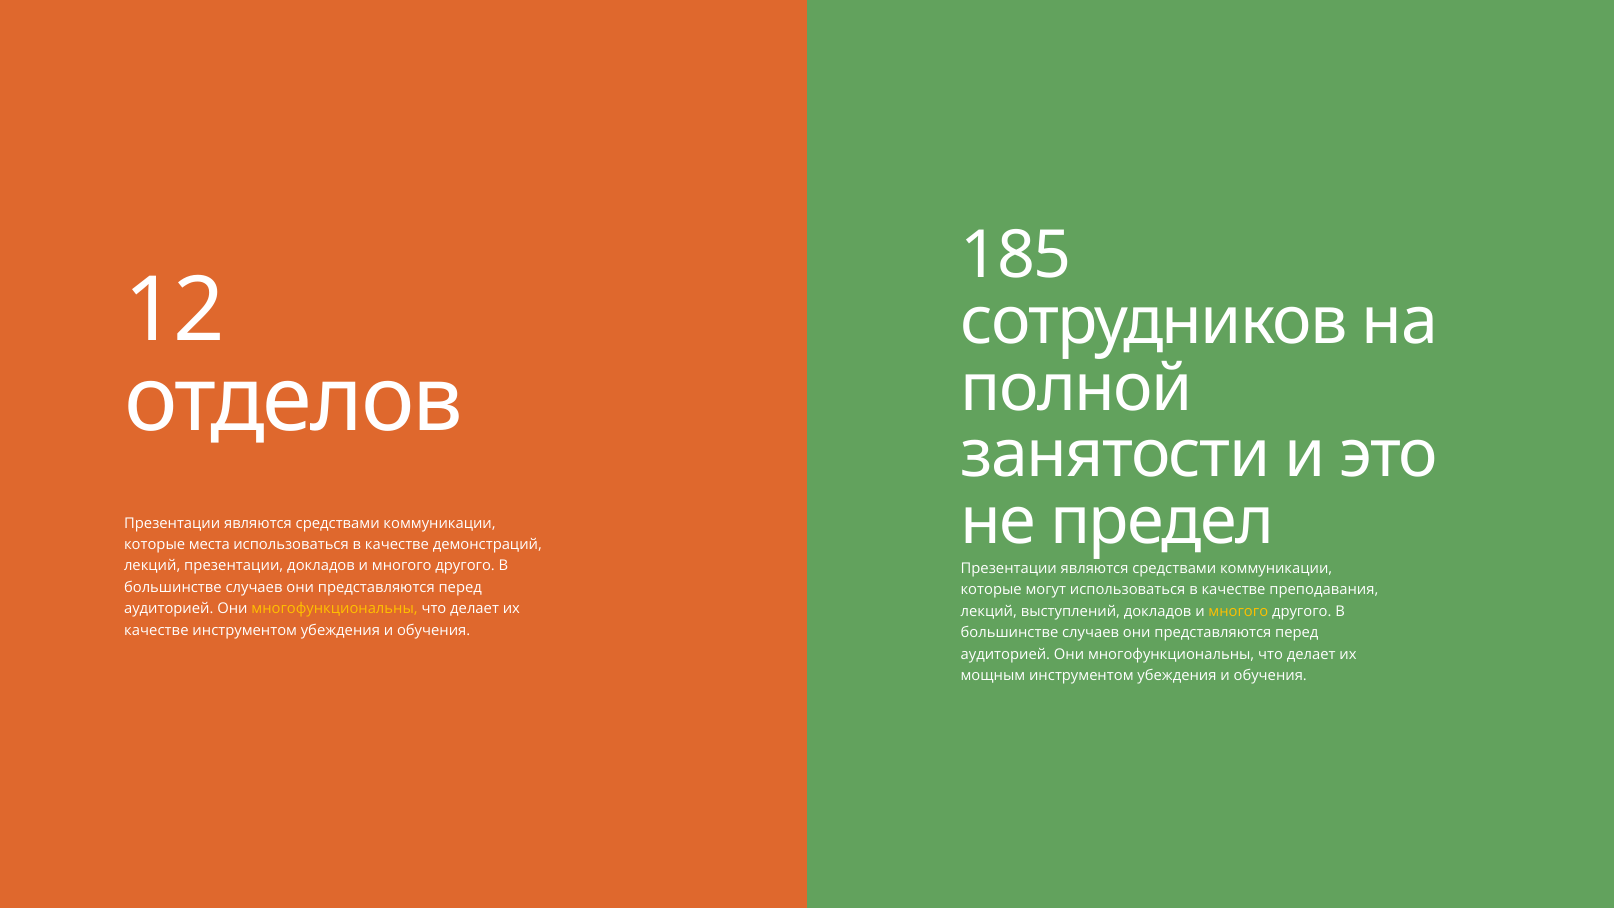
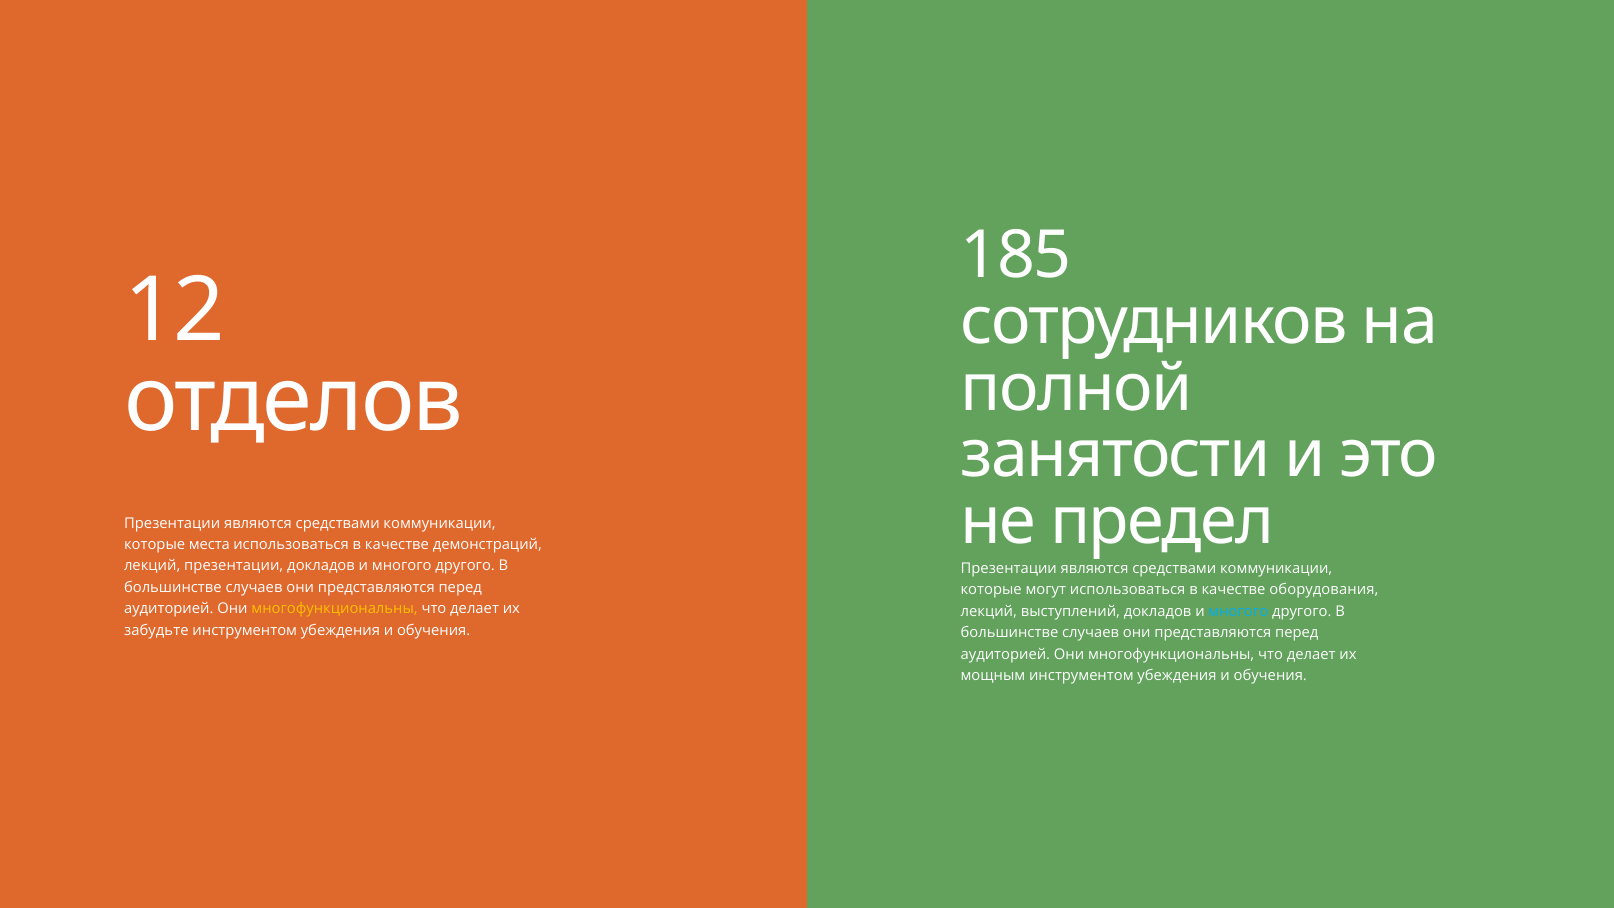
преподавания: преподавания -> оборудования
многого at (1238, 611) colour: yellow -> light blue
качестве at (156, 630): качестве -> забудьте
